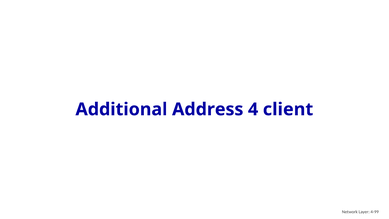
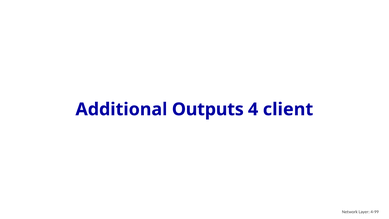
Address: Address -> Outputs
